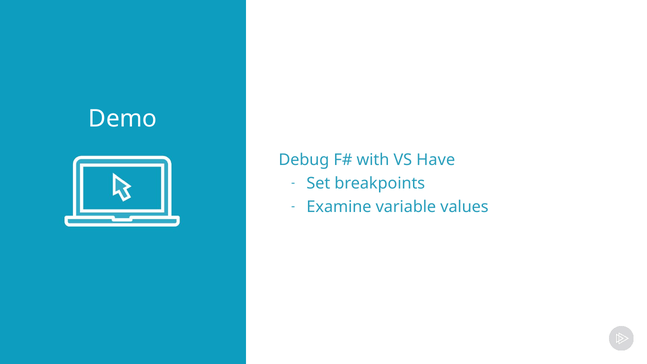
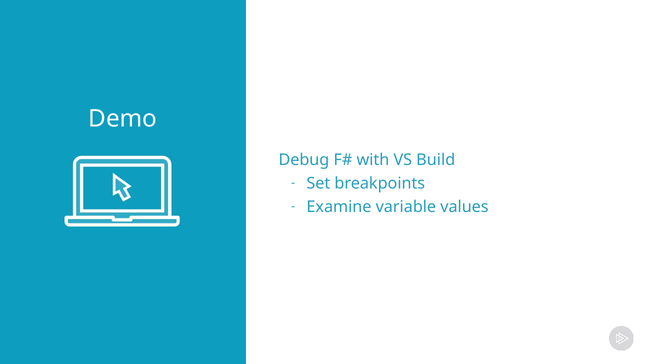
Have: Have -> Build
